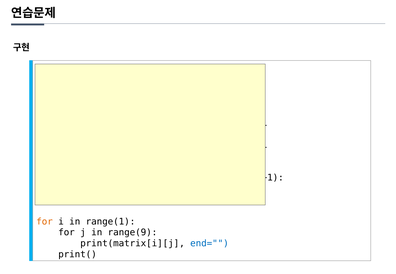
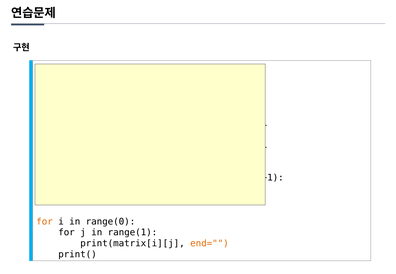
range(1: range(1 -> range(0
range(9: range(9 -> range(1
end= colour: blue -> orange
